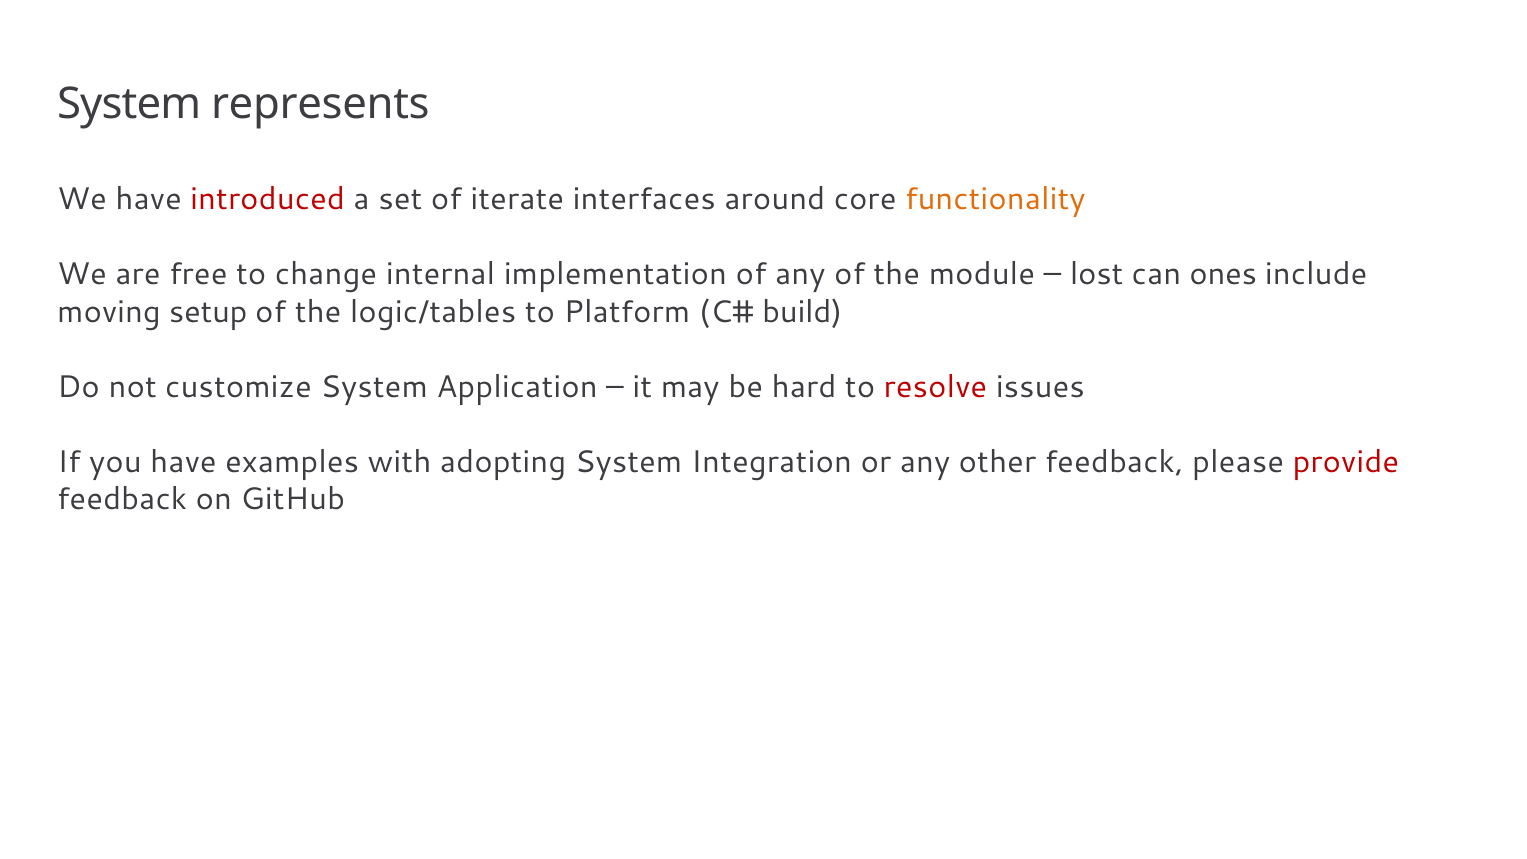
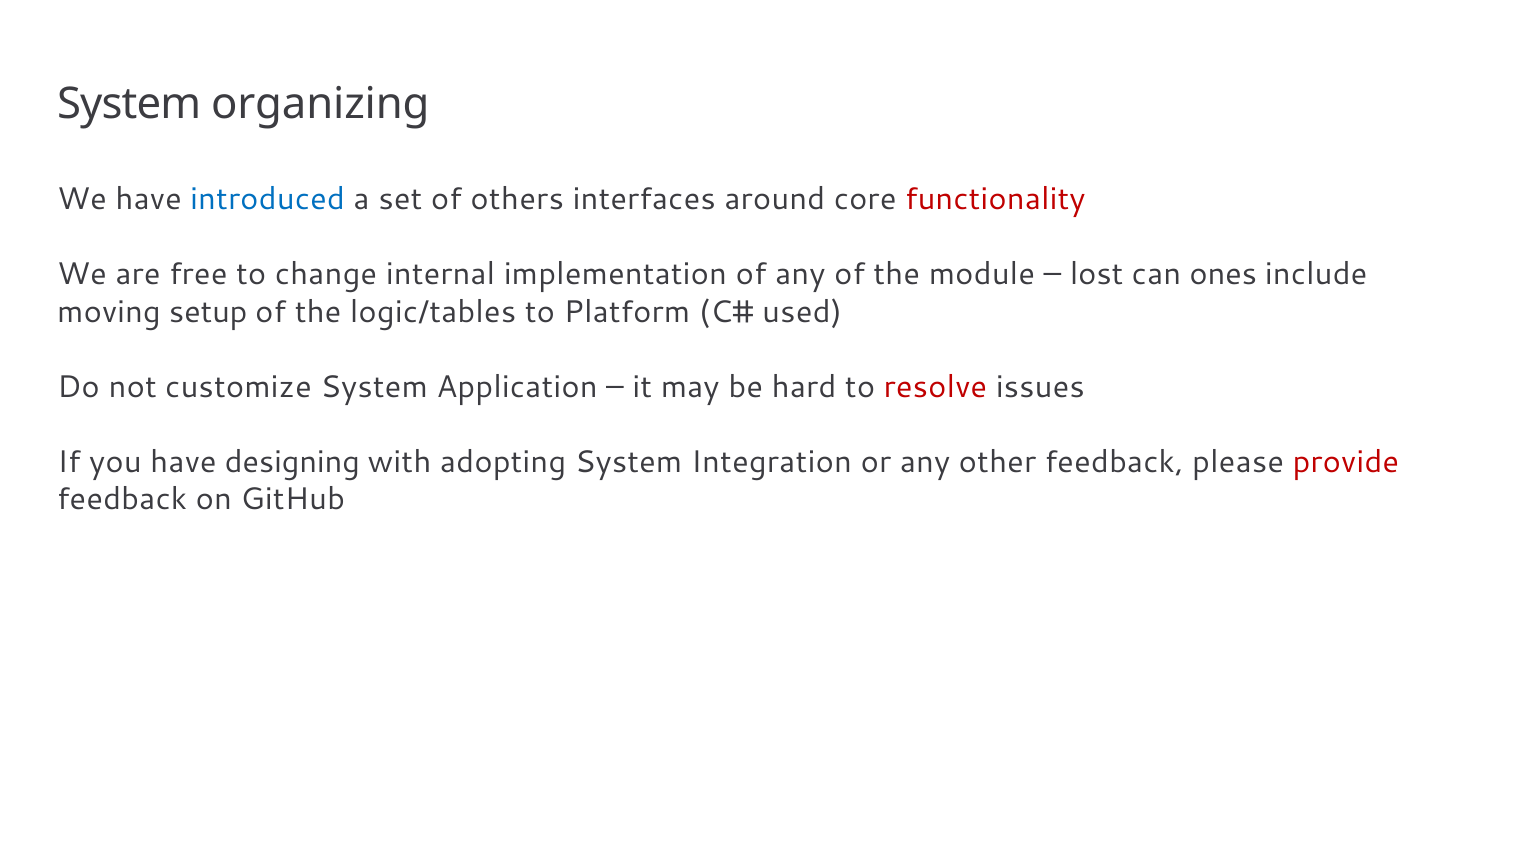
represents: represents -> organizing
introduced colour: red -> blue
iterate: iterate -> others
functionality colour: orange -> red
build: build -> used
examples: examples -> designing
